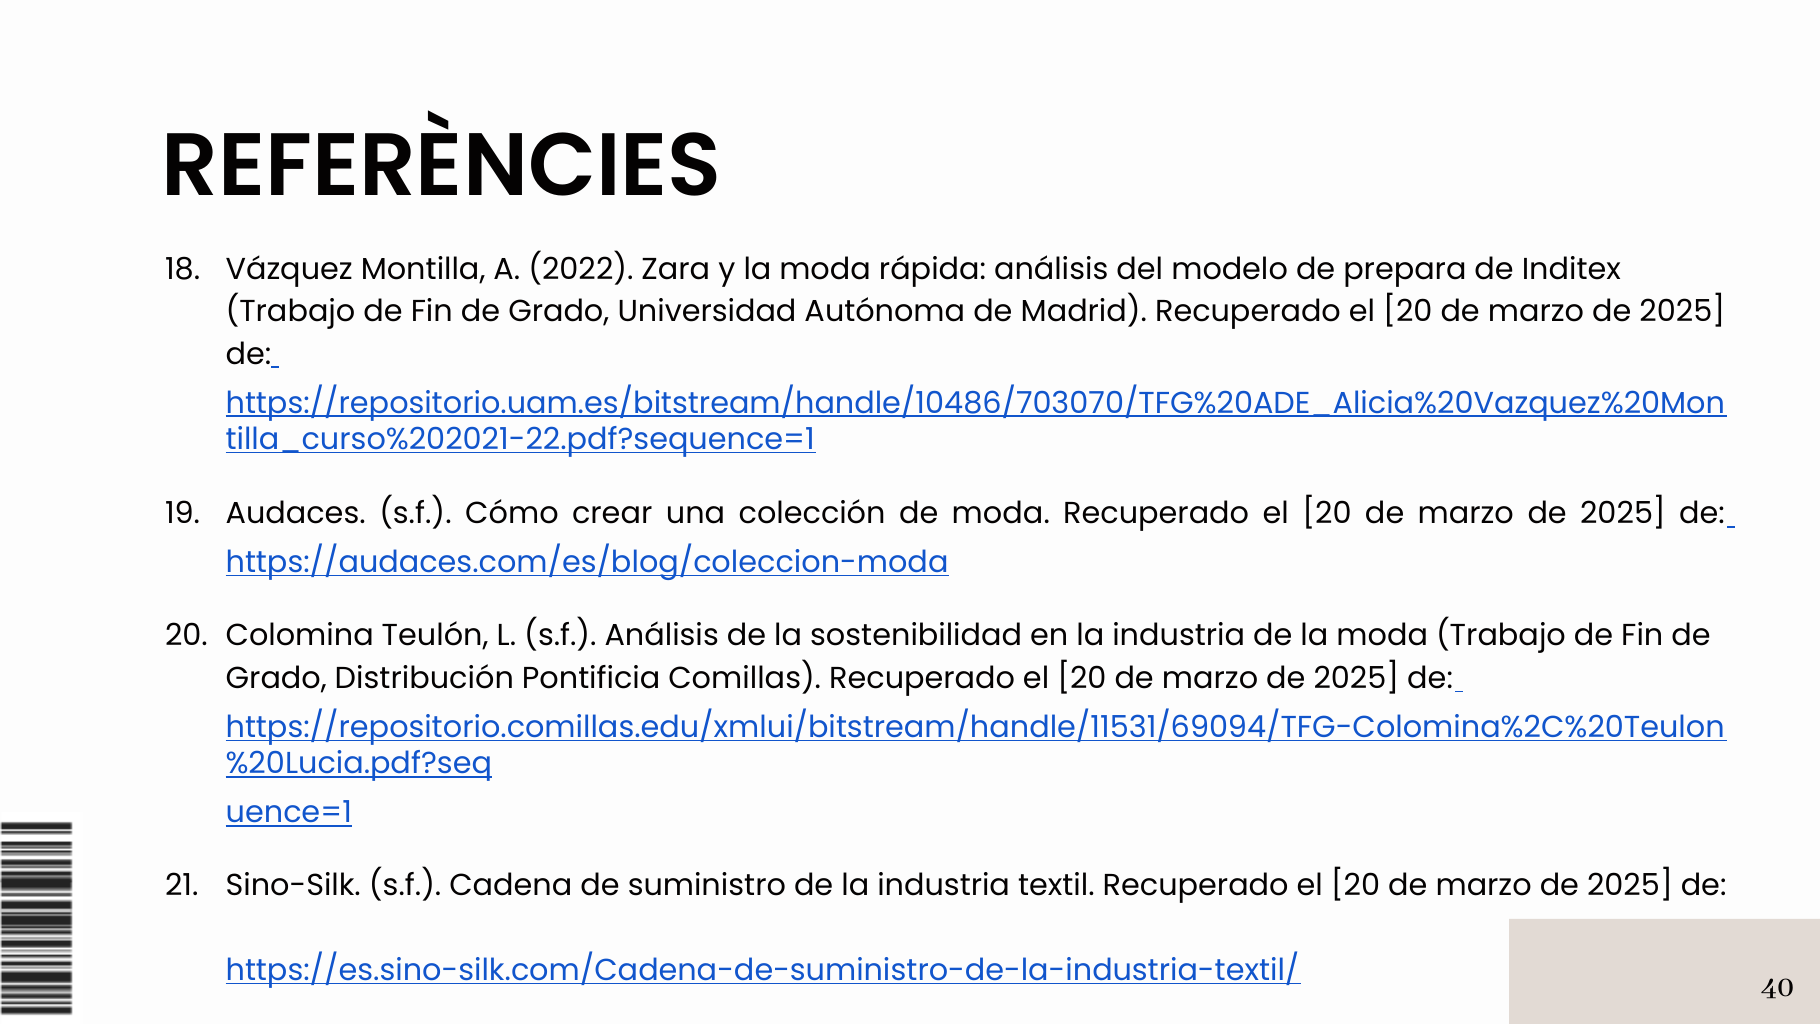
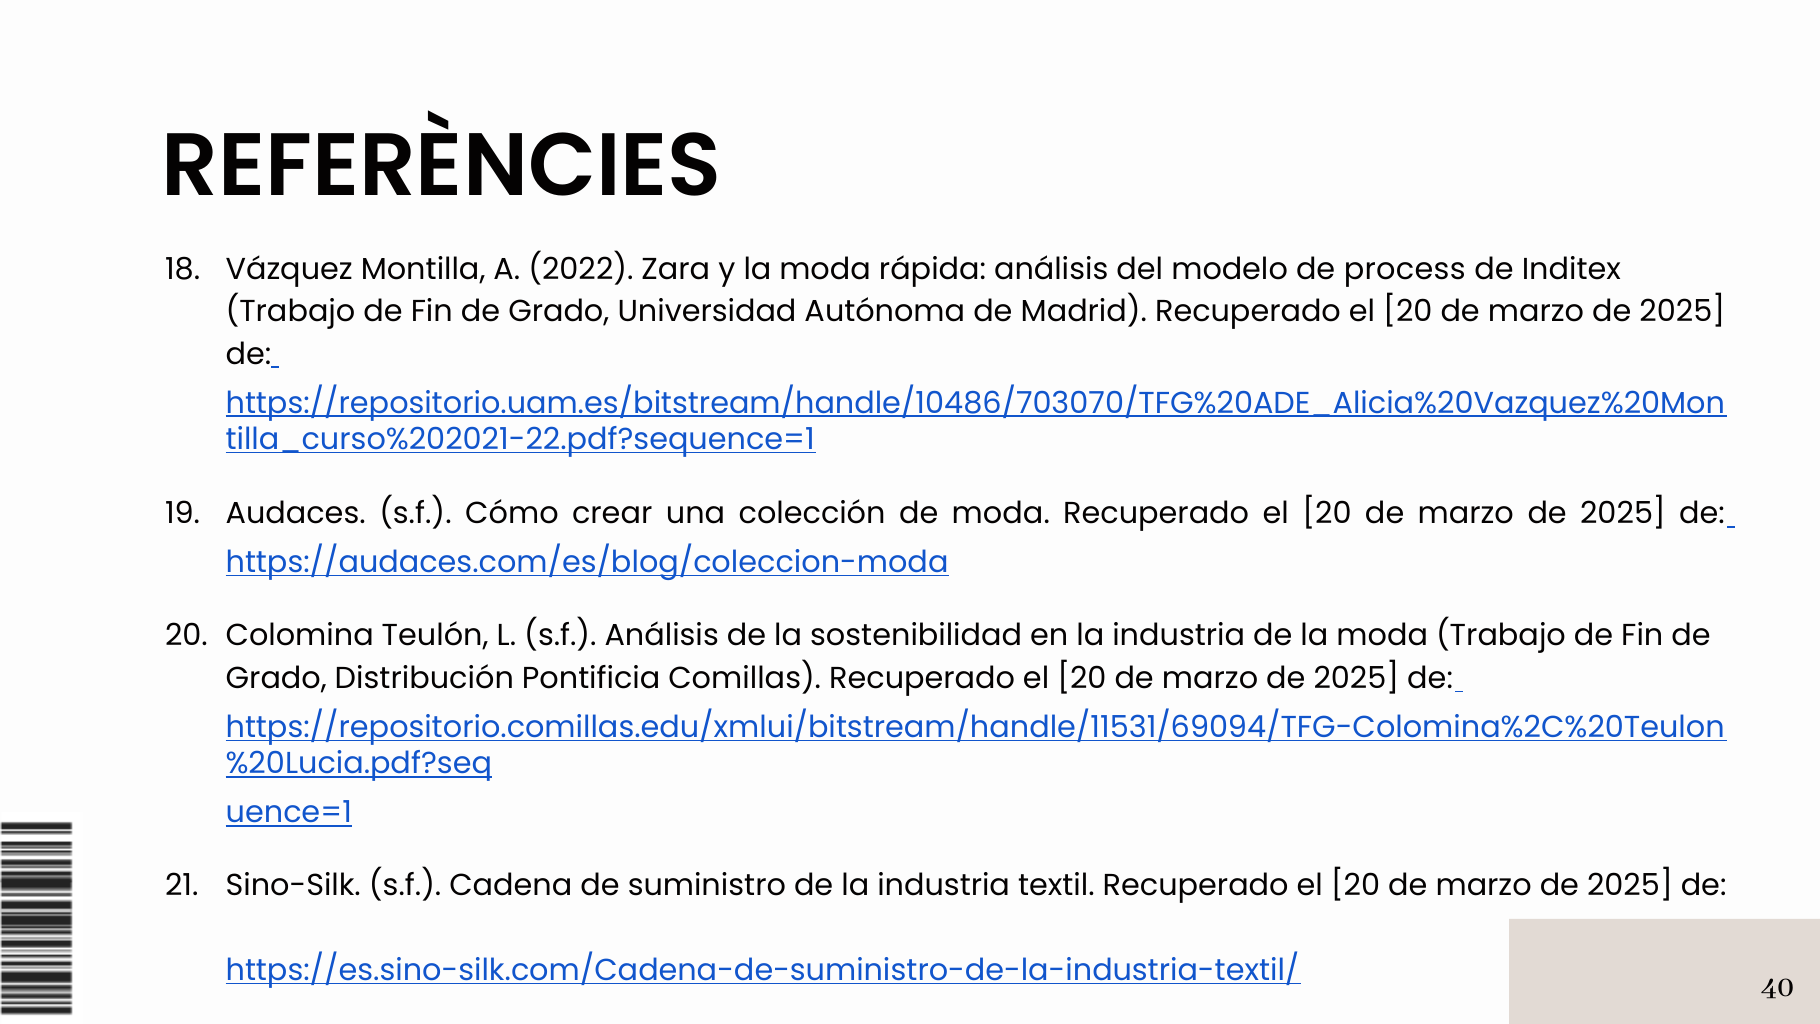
prepara: prepara -> process
